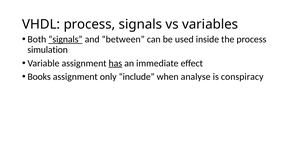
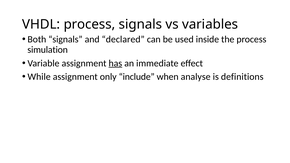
signals at (65, 39) underline: present -> none
between: between -> declared
Books: Books -> While
conspiracy: conspiracy -> definitions
